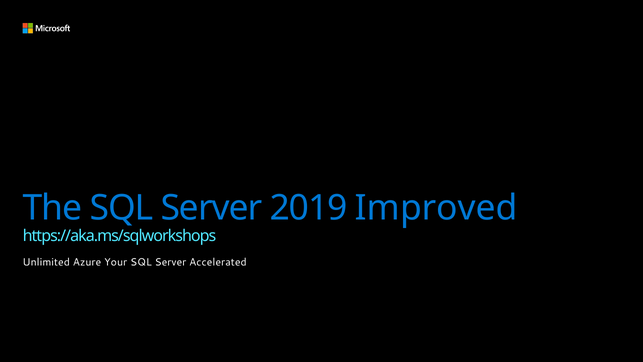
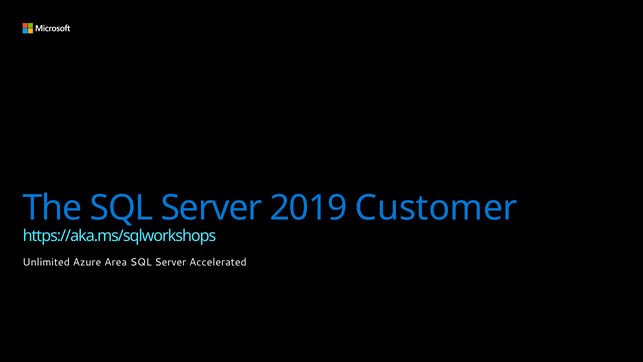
Improved: Improved -> Customer
Your: Your -> Area
